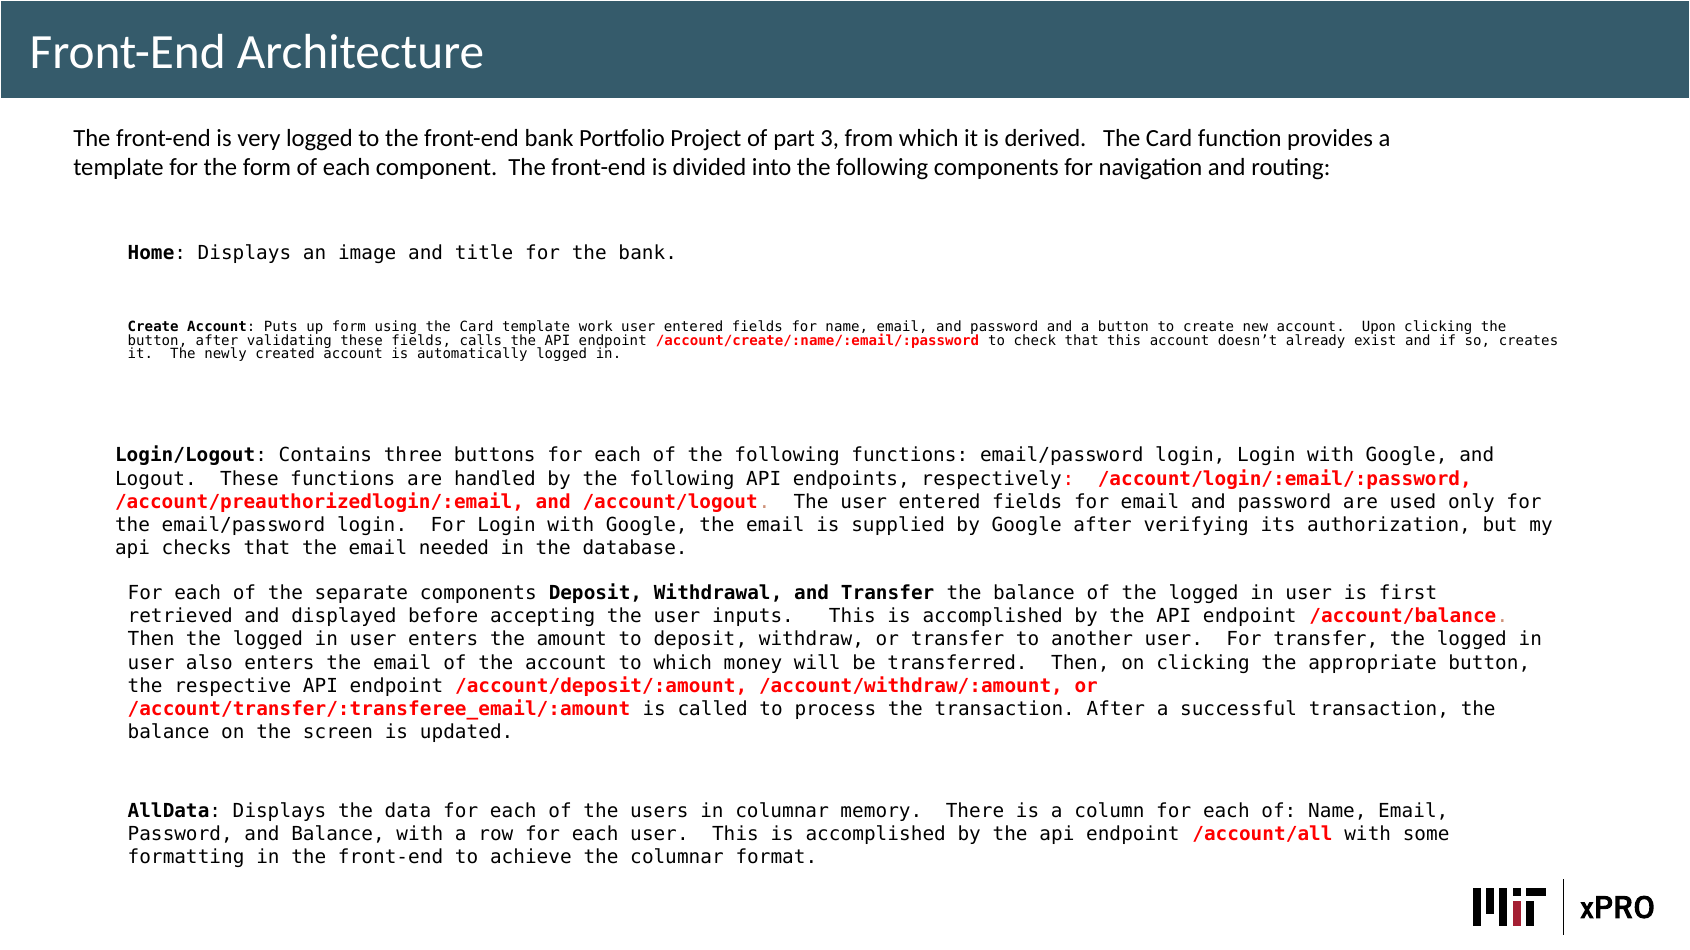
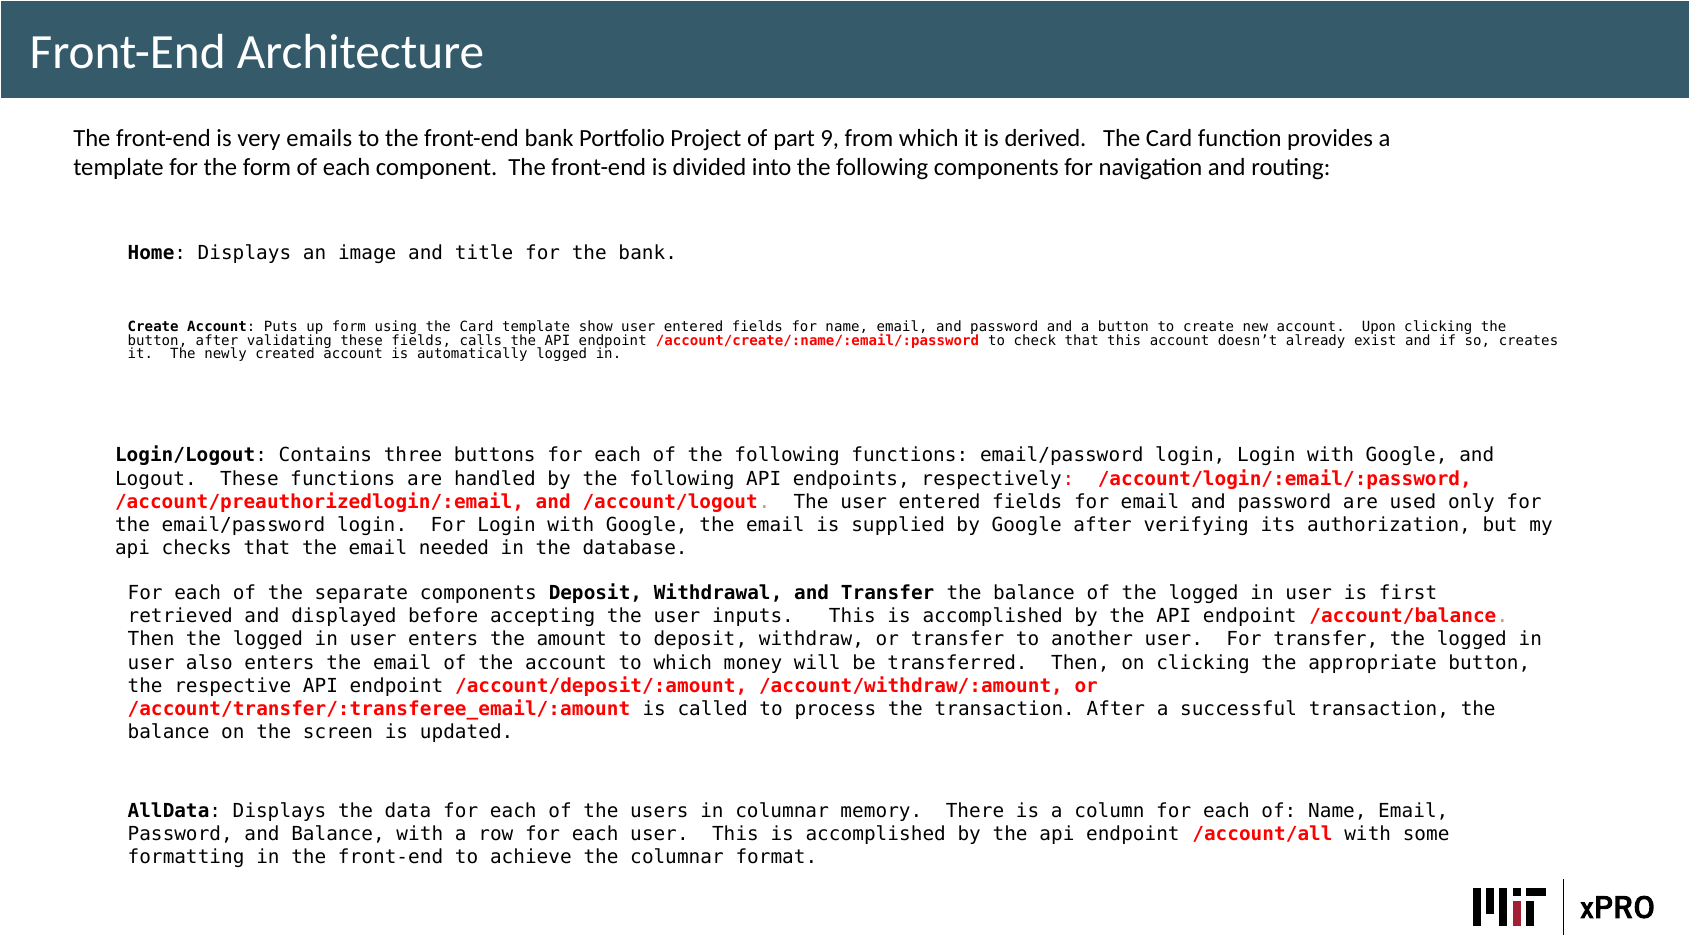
very logged: logged -> emails
3: 3 -> 9
work: work -> show
